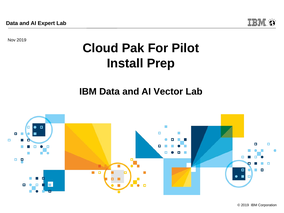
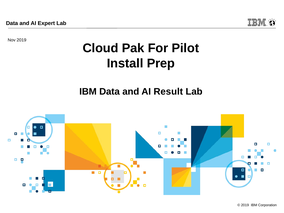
Vector: Vector -> Result
